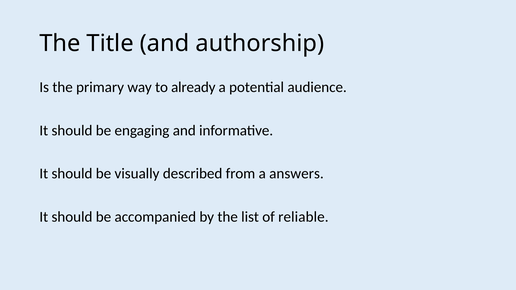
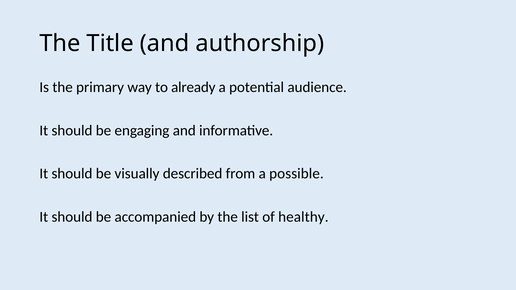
answers: answers -> possible
reliable: reliable -> healthy
